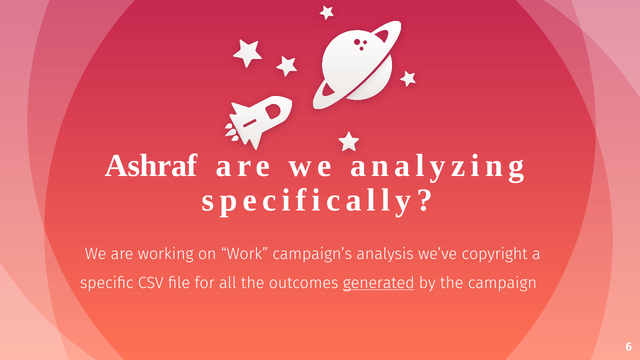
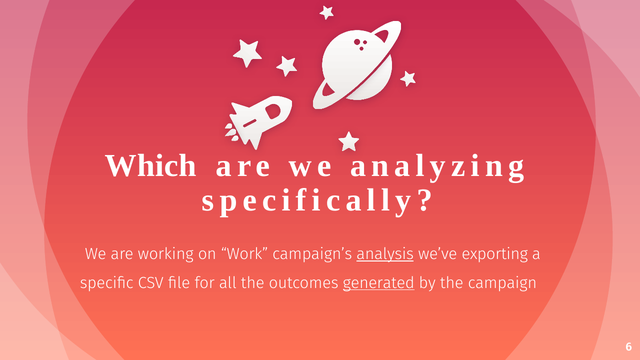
Ashraf: Ashraf -> Which
analysis underline: none -> present
copyright: copyright -> exporting
